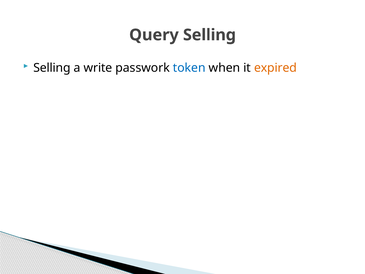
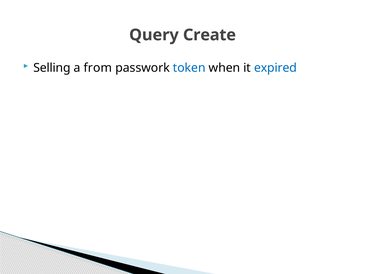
Query Selling: Selling -> Create
write: write -> from
expired colour: orange -> blue
